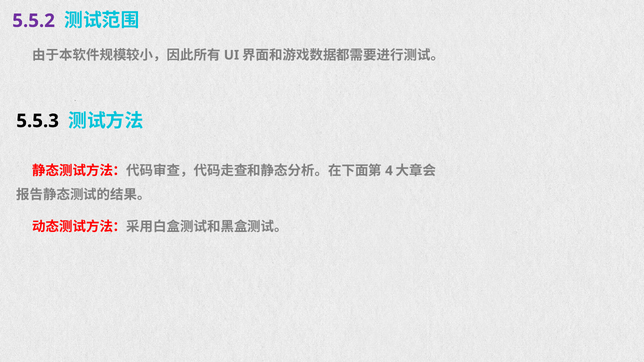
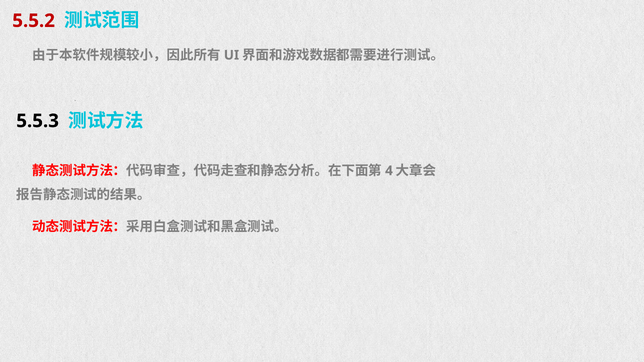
5.5.2 colour: purple -> red
